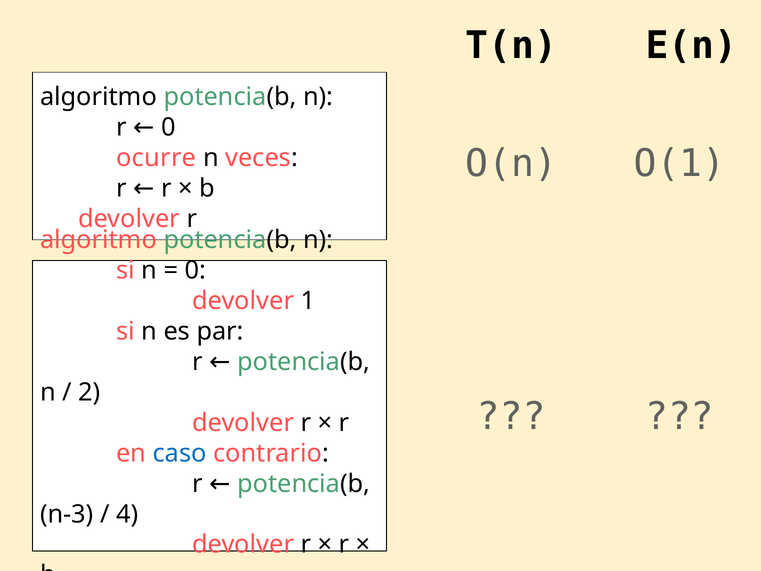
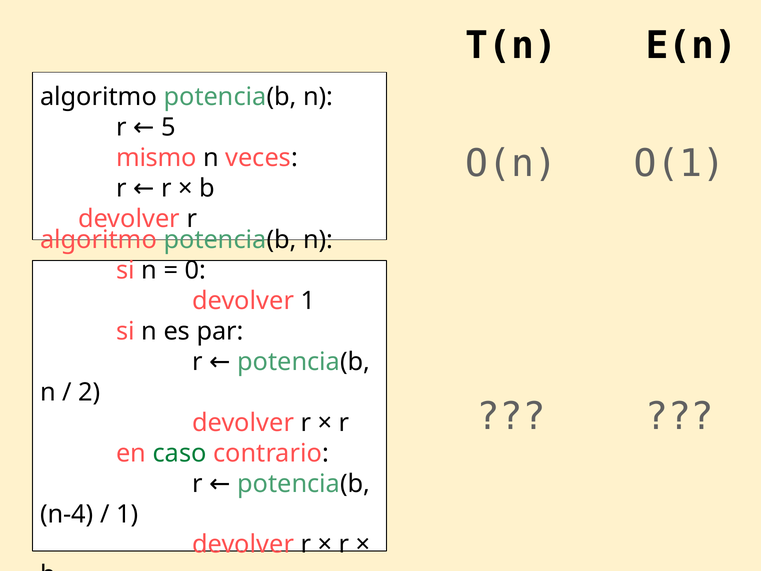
r 0: 0 -> 5
ocurre: ocurre -> mismo
caso colour: blue -> green
n-3: n-3 -> n-4
4 at (127, 514): 4 -> 1
